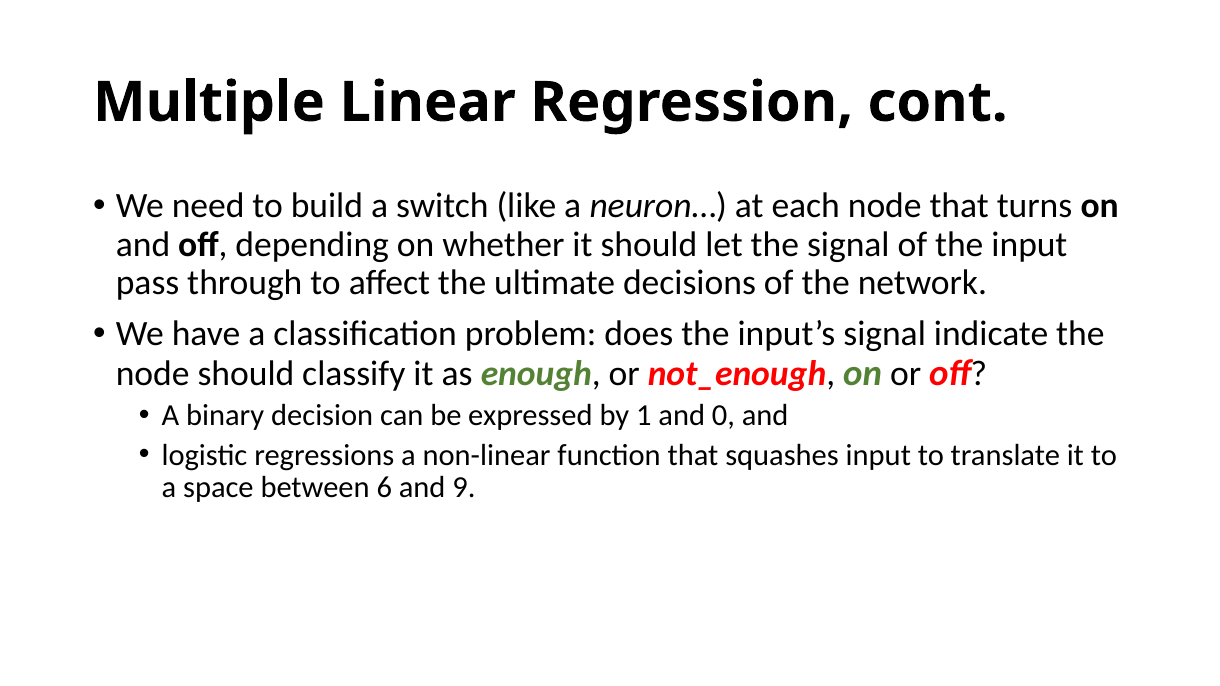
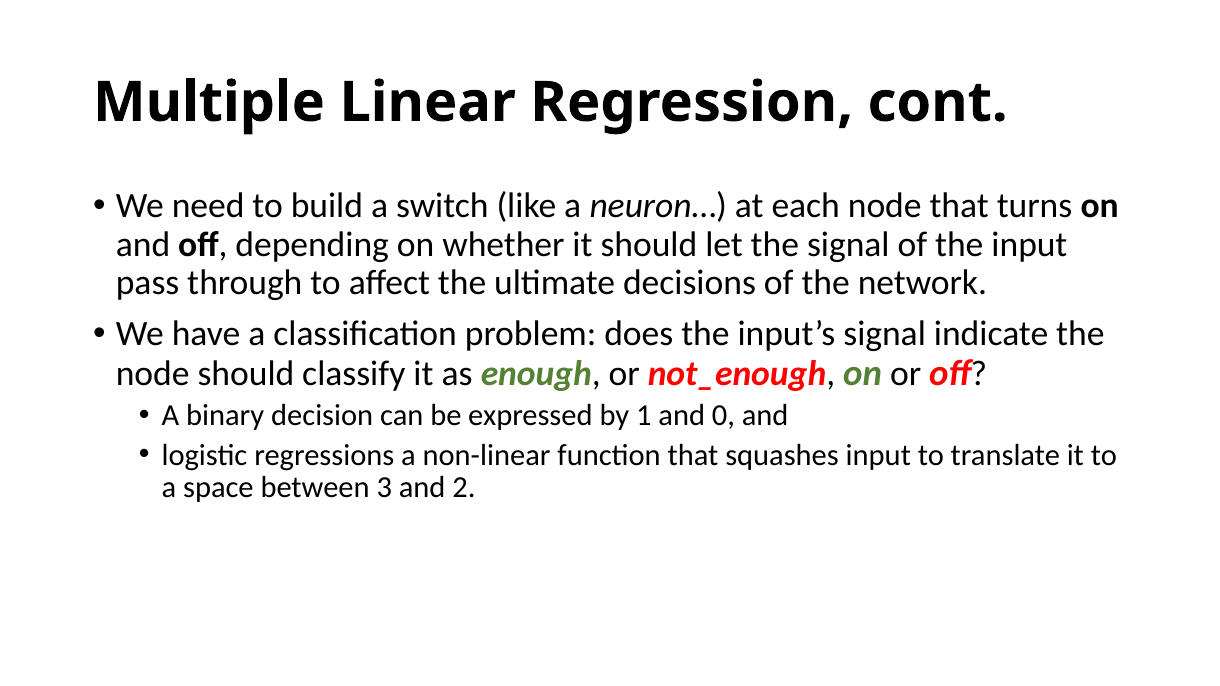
6: 6 -> 3
9: 9 -> 2
